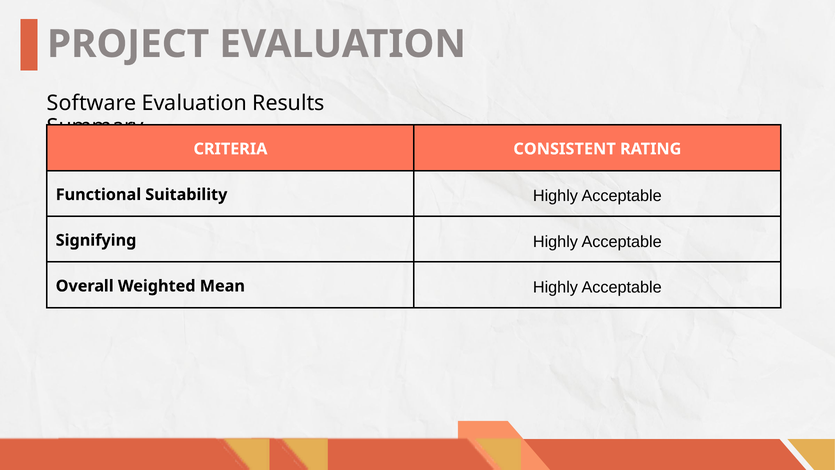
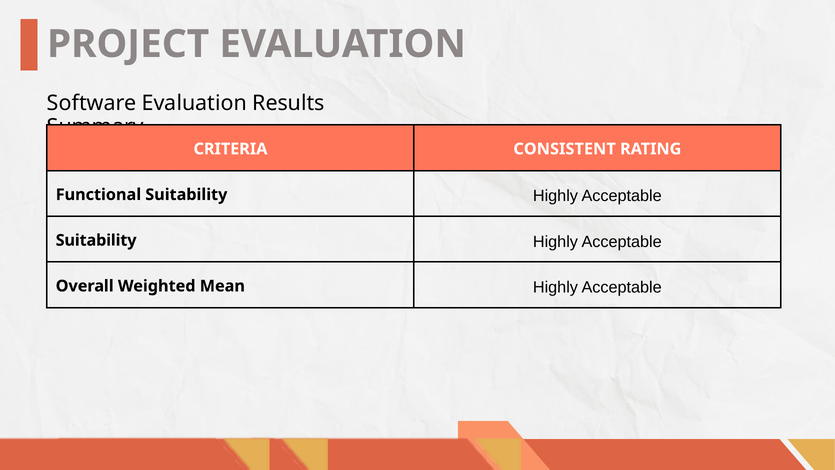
Signifying at (96, 240): Signifying -> Suitability
